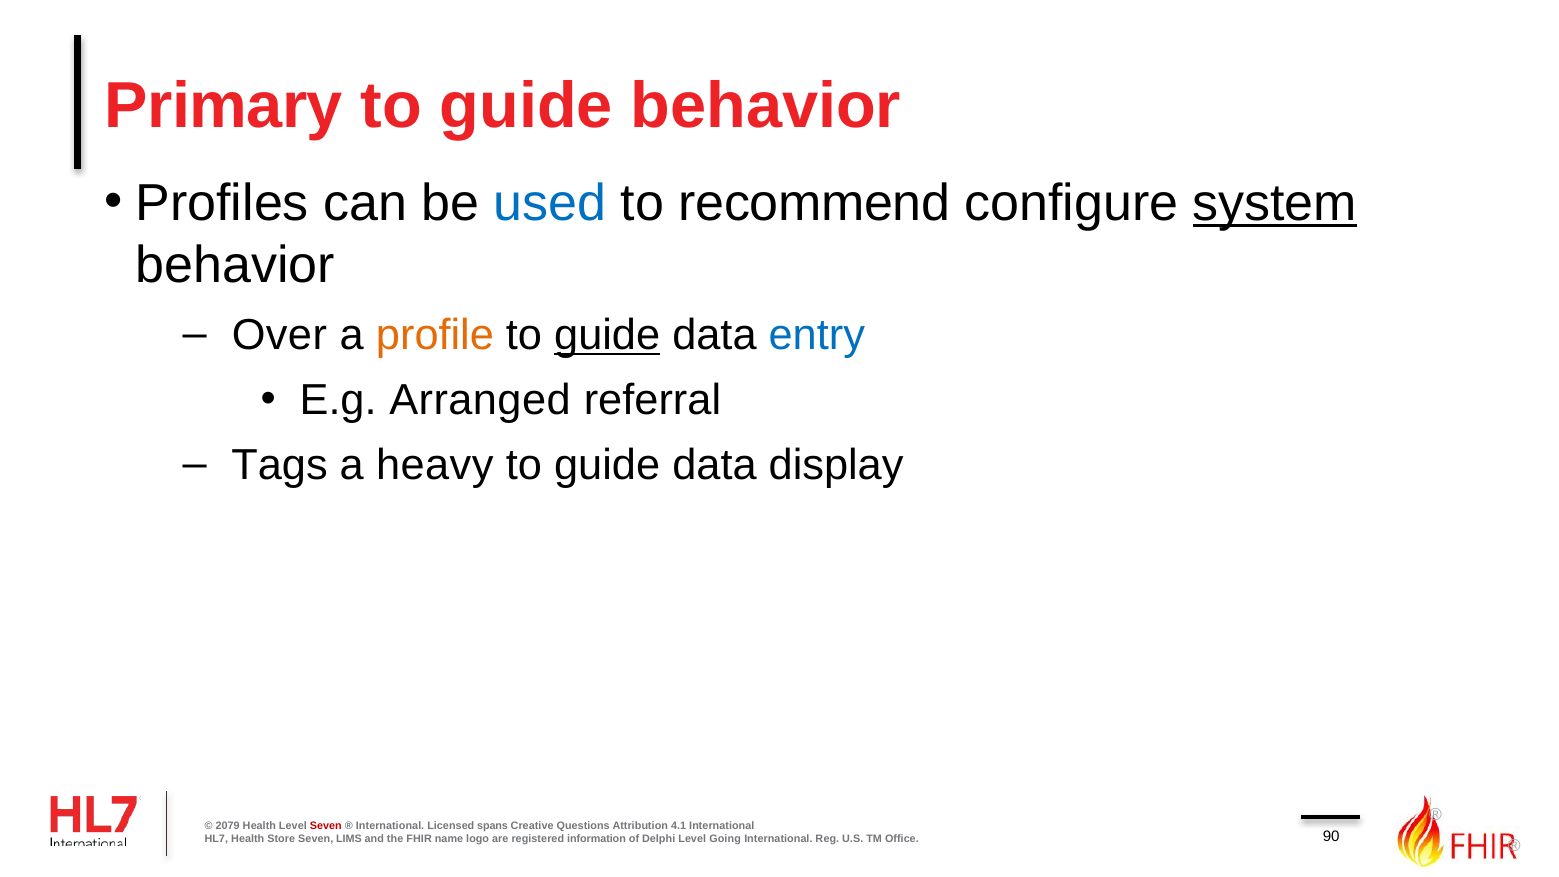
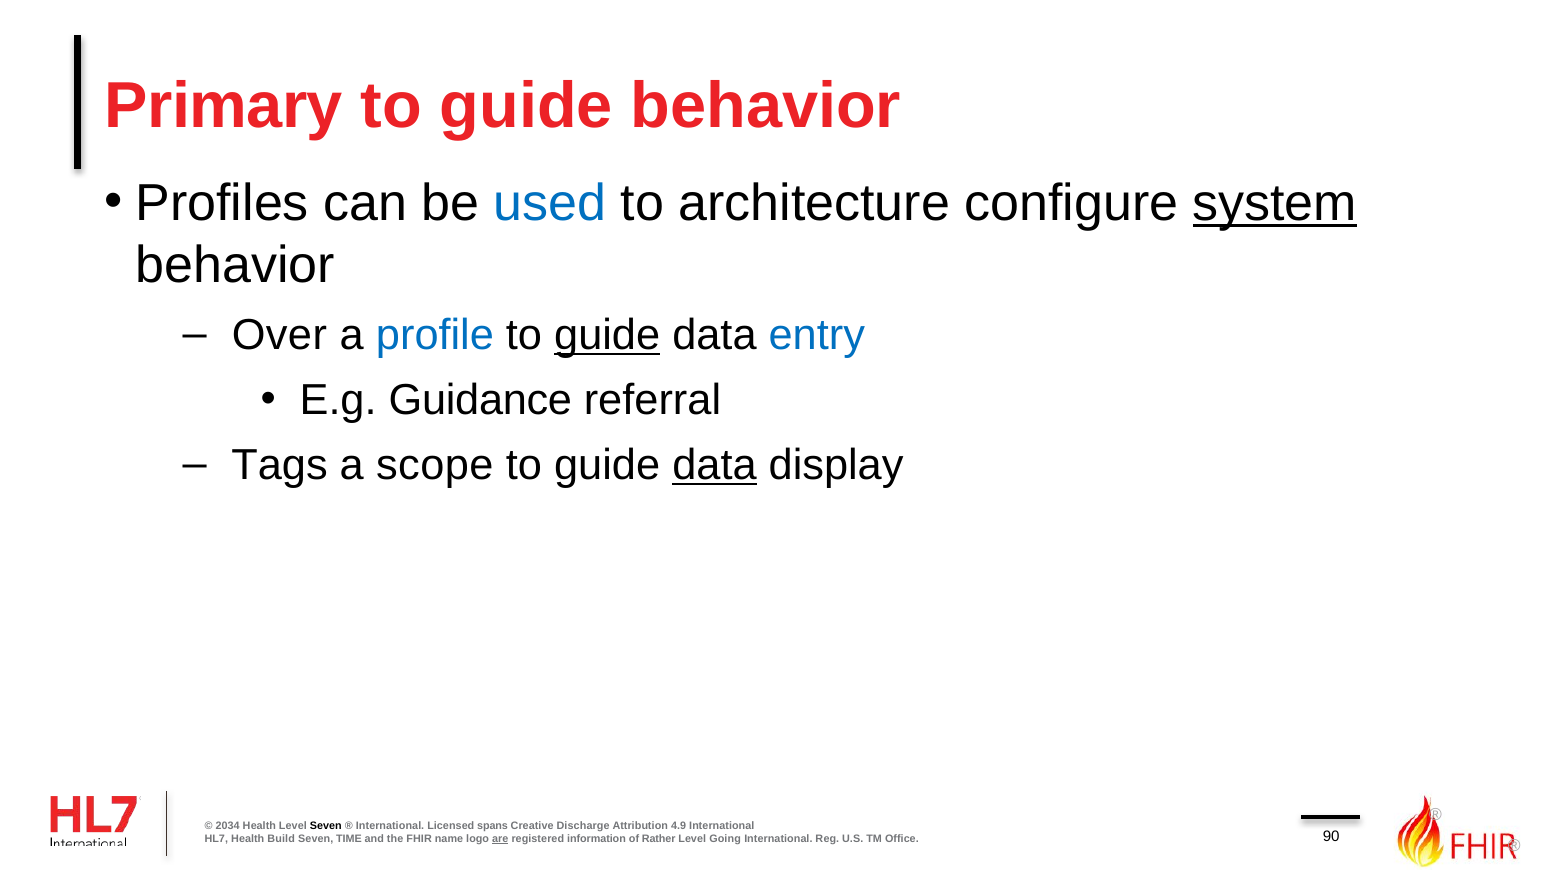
recommend: recommend -> architecture
profile colour: orange -> blue
Arranged: Arranged -> Guidance
heavy: heavy -> scope
data at (714, 465) underline: none -> present
2079: 2079 -> 2034
Seven at (326, 825) colour: red -> black
Questions: Questions -> Discharge
4.1: 4.1 -> 4.9
Store: Store -> Build
LIMS: LIMS -> TIME
are underline: none -> present
Delphi: Delphi -> Rather
